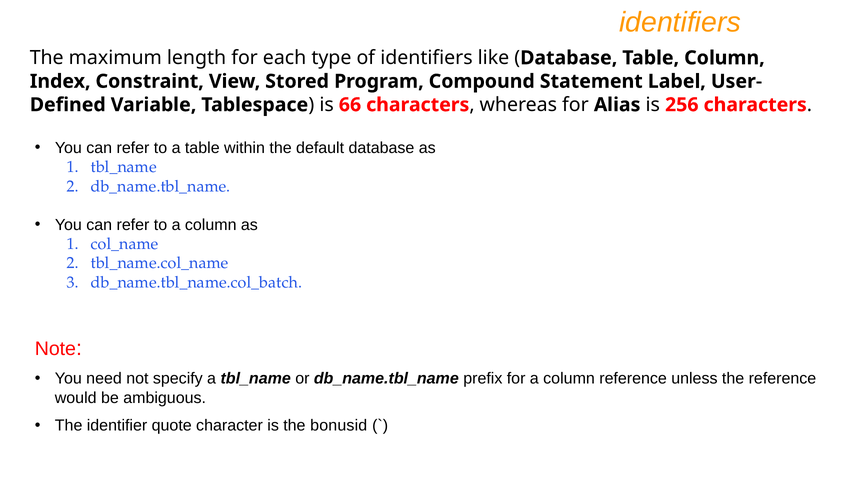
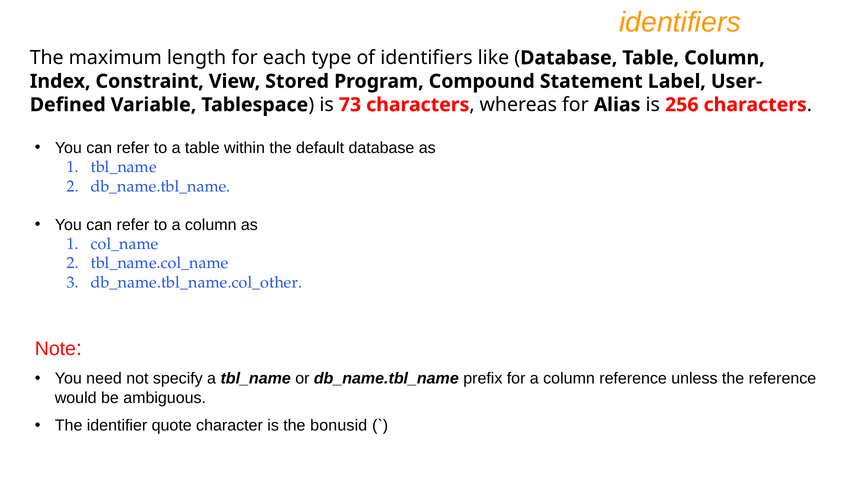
66: 66 -> 73
db_name.tbl_name.col_batch: db_name.tbl_name.col_batch -> db_name.tbl_name.col_other
